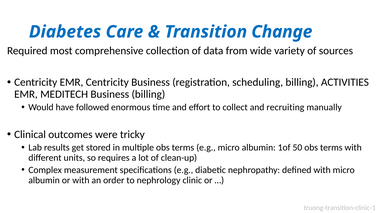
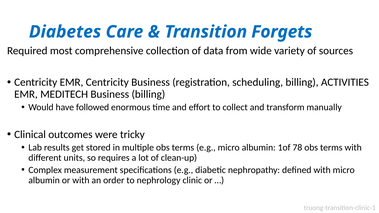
Change: Change -> Forgets
recruiting: recruiting -> transform
50: 50 -> 78
